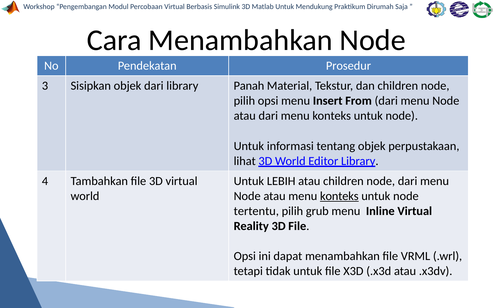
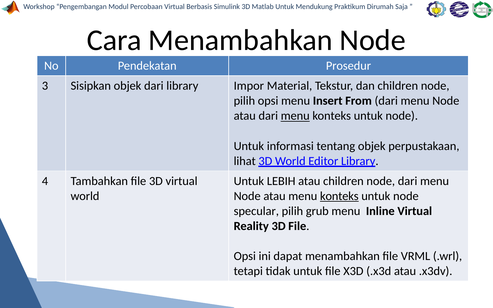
Panah: Panah -> Impor
menu at (295, 116) underline: none -> present
tertentu: tertentu -> specular
